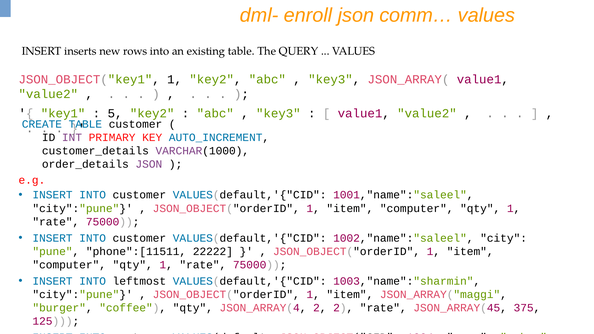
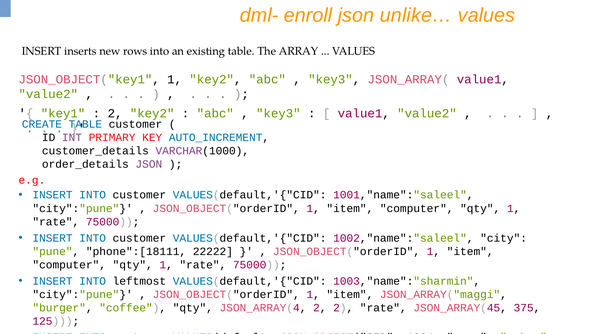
comm…: comm… -> unlike…
QUERY: QUERY -> ARRAY
5 at (115, 113): 5 -> 2
phone":[11511: phone":[11511 -> phone":[18111
